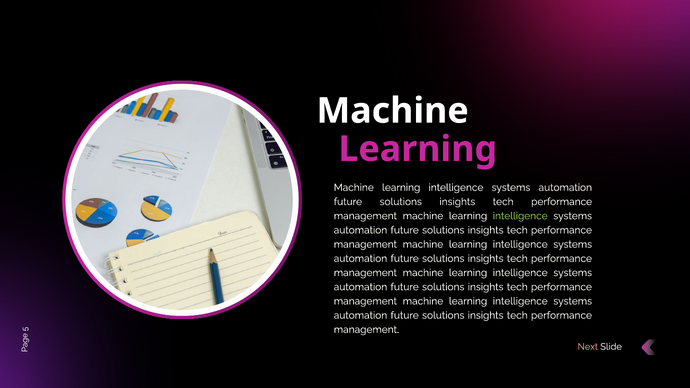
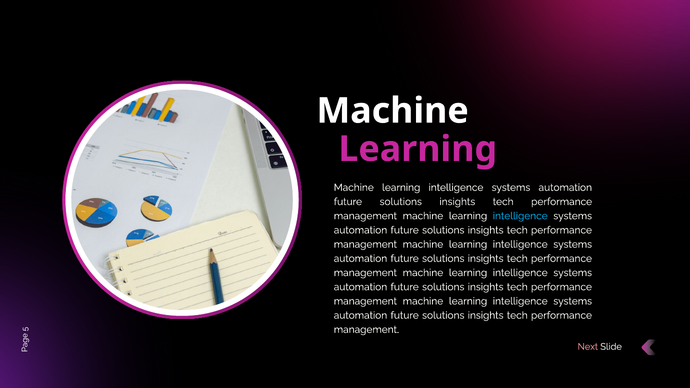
intelligence at (520, 216) colour: light green -> light blue
